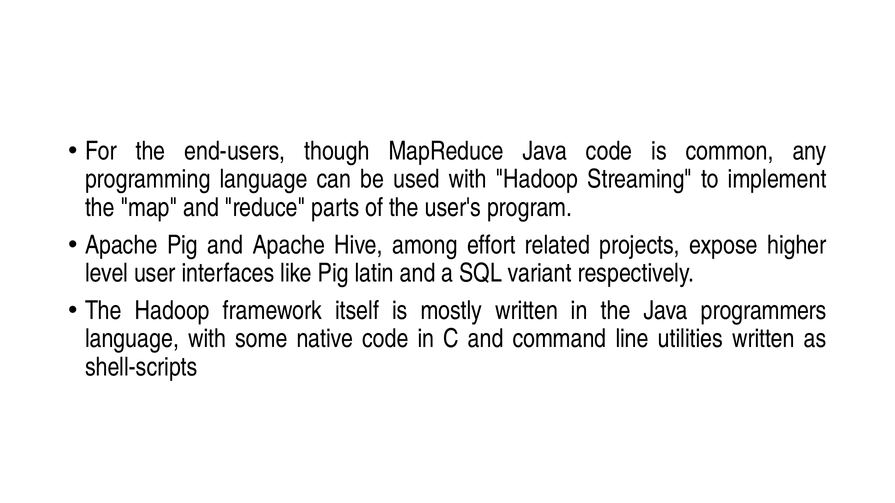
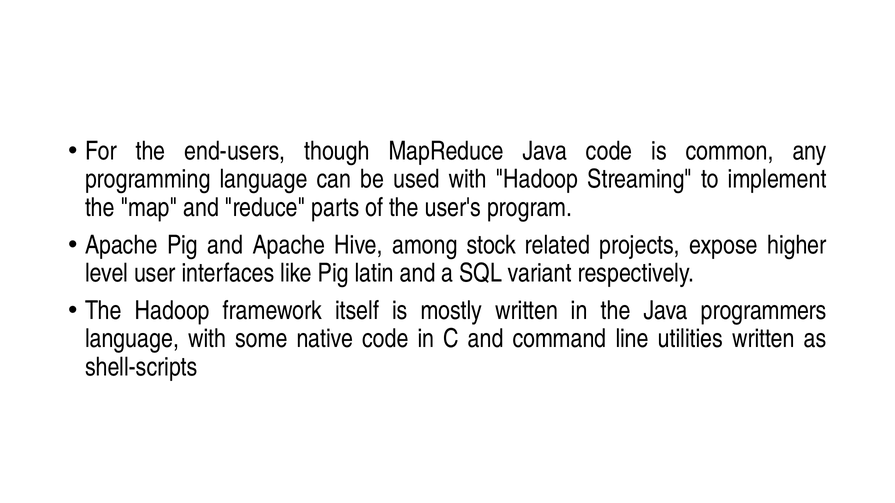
effort: effort -> stock
